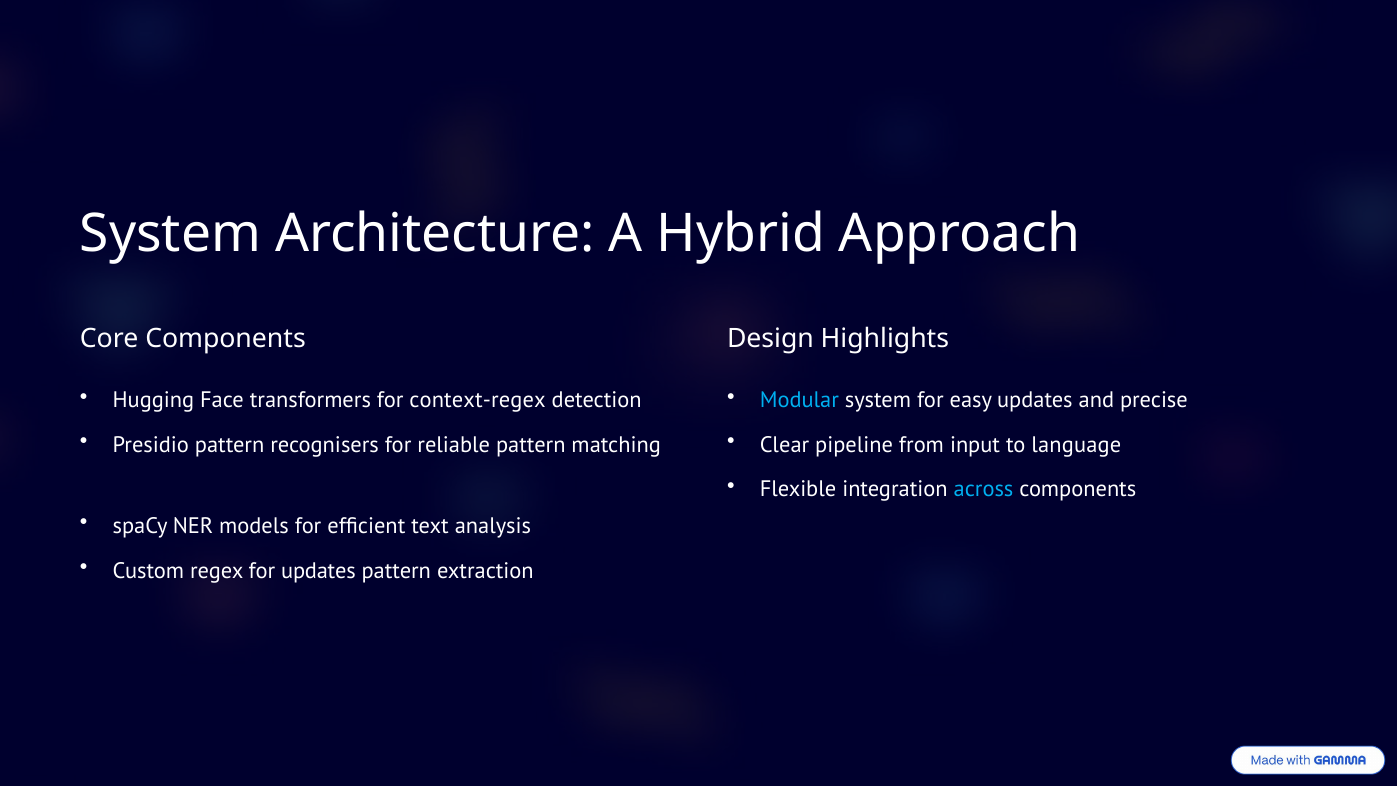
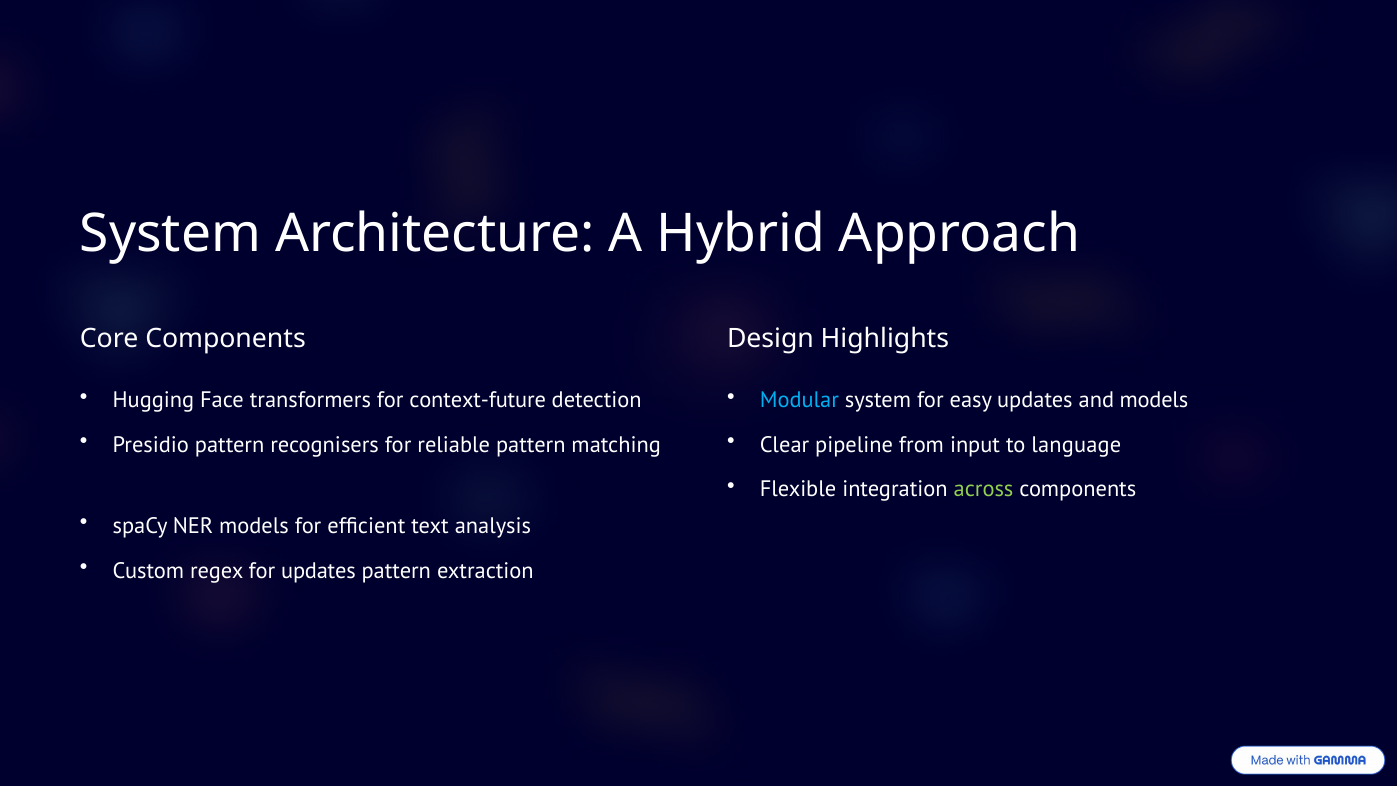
context-regex: context-regex -> context-future
and precise: precise -> models
across colour: light blue -> light green
